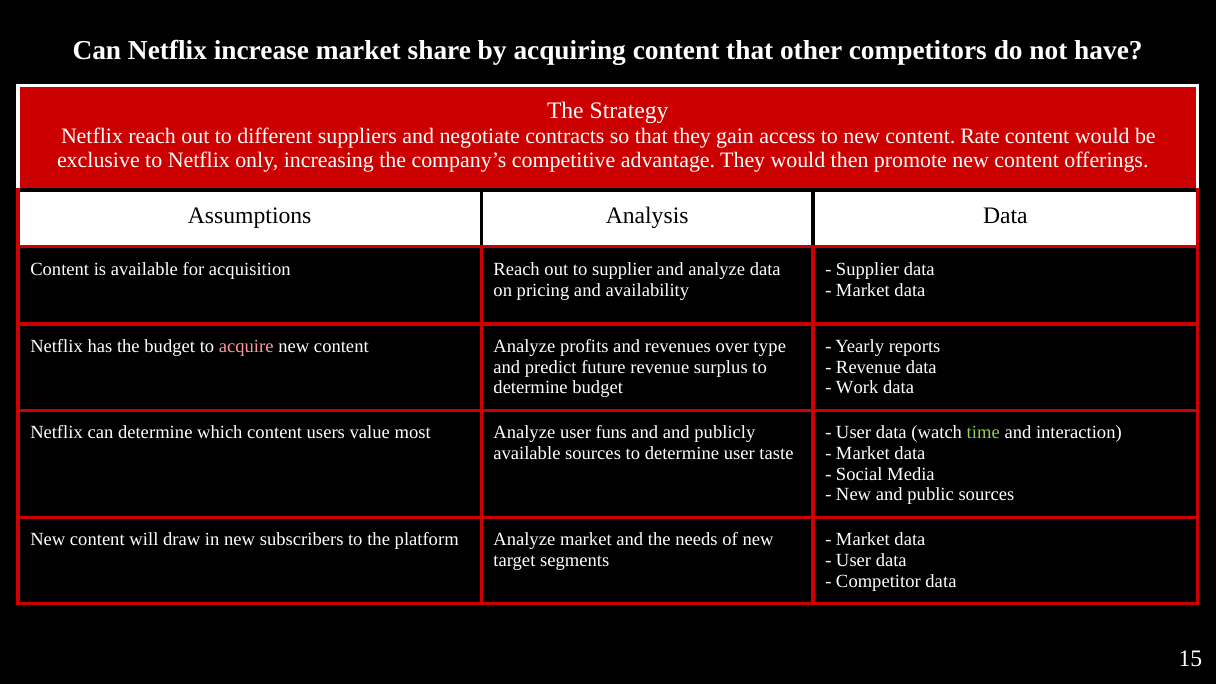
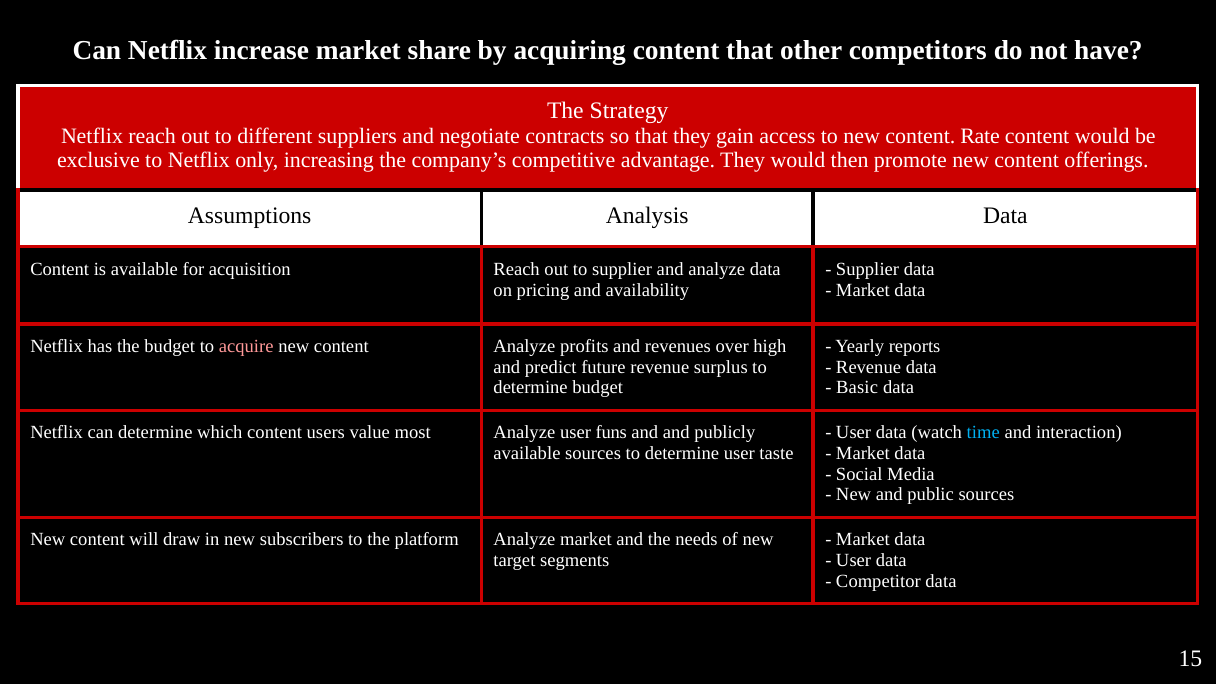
type: type -> high
Work: Work -> Basic
time colour: light green -> light blue
